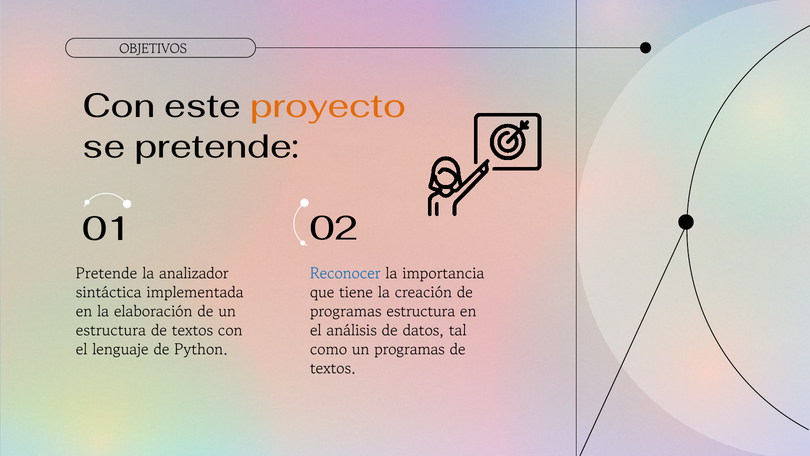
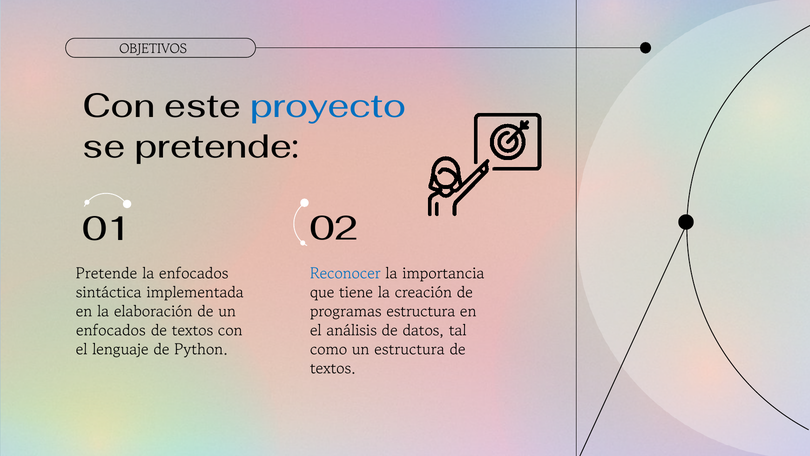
proyecto colour: orange -> blue
la analizador: analizador -> enfocados
estructura at (111, 331): estructura -> enfocados
un programas: programas -> estructura
